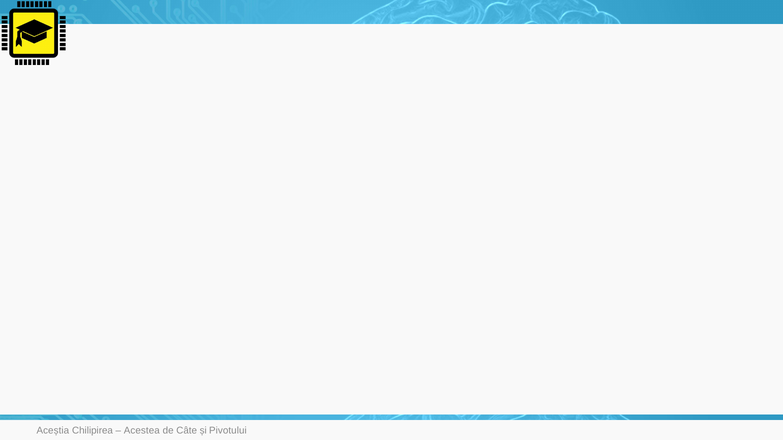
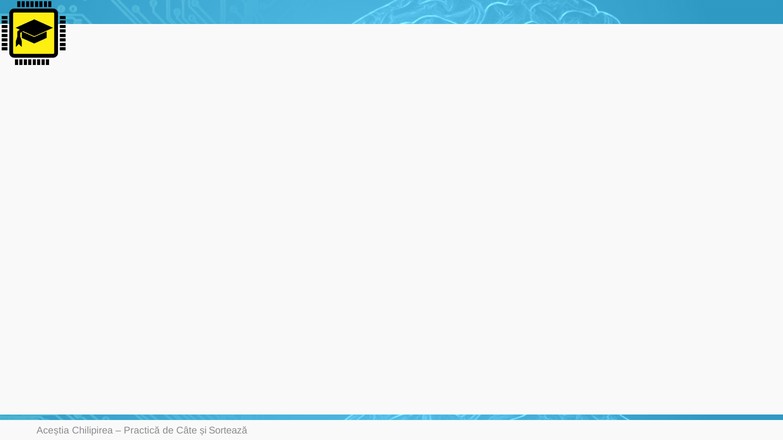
Acestea: Acestea -> Practică
Pivotului: Pivotului -> Sortează
